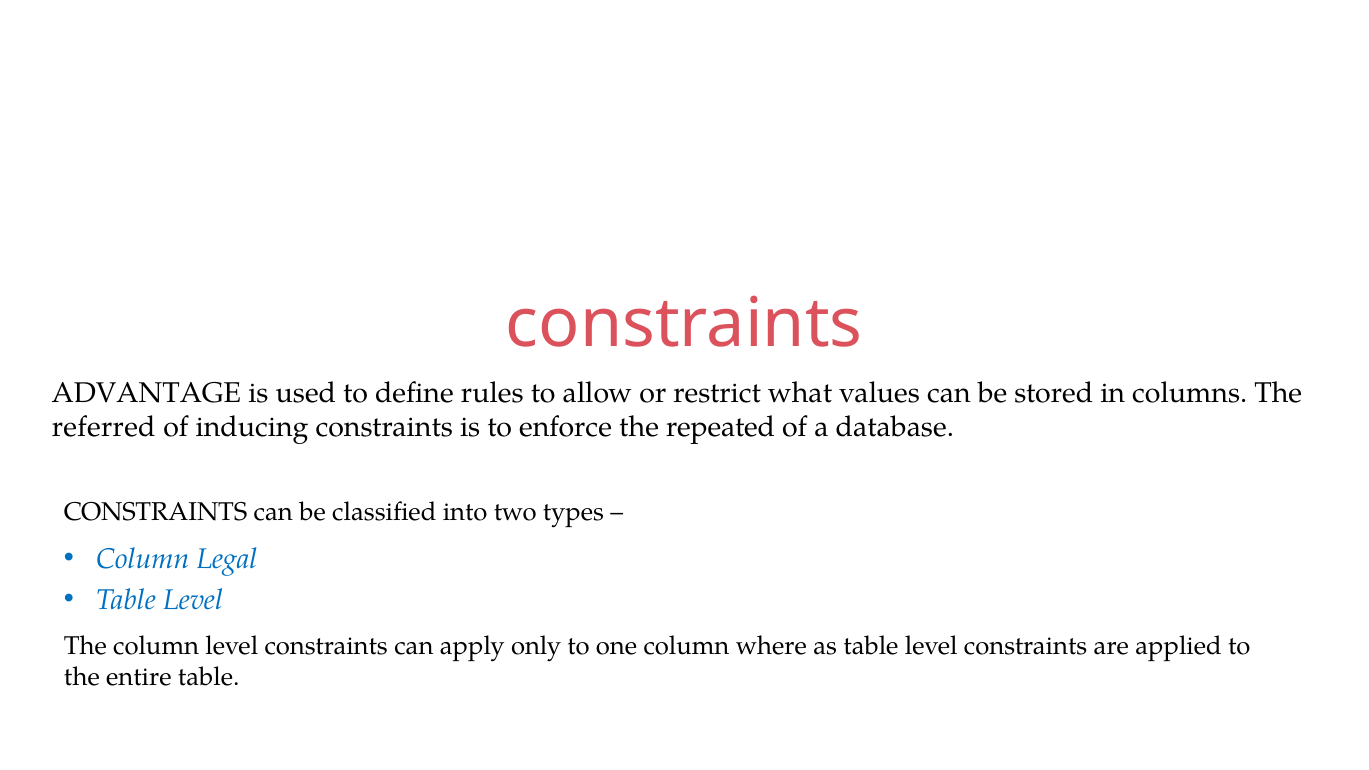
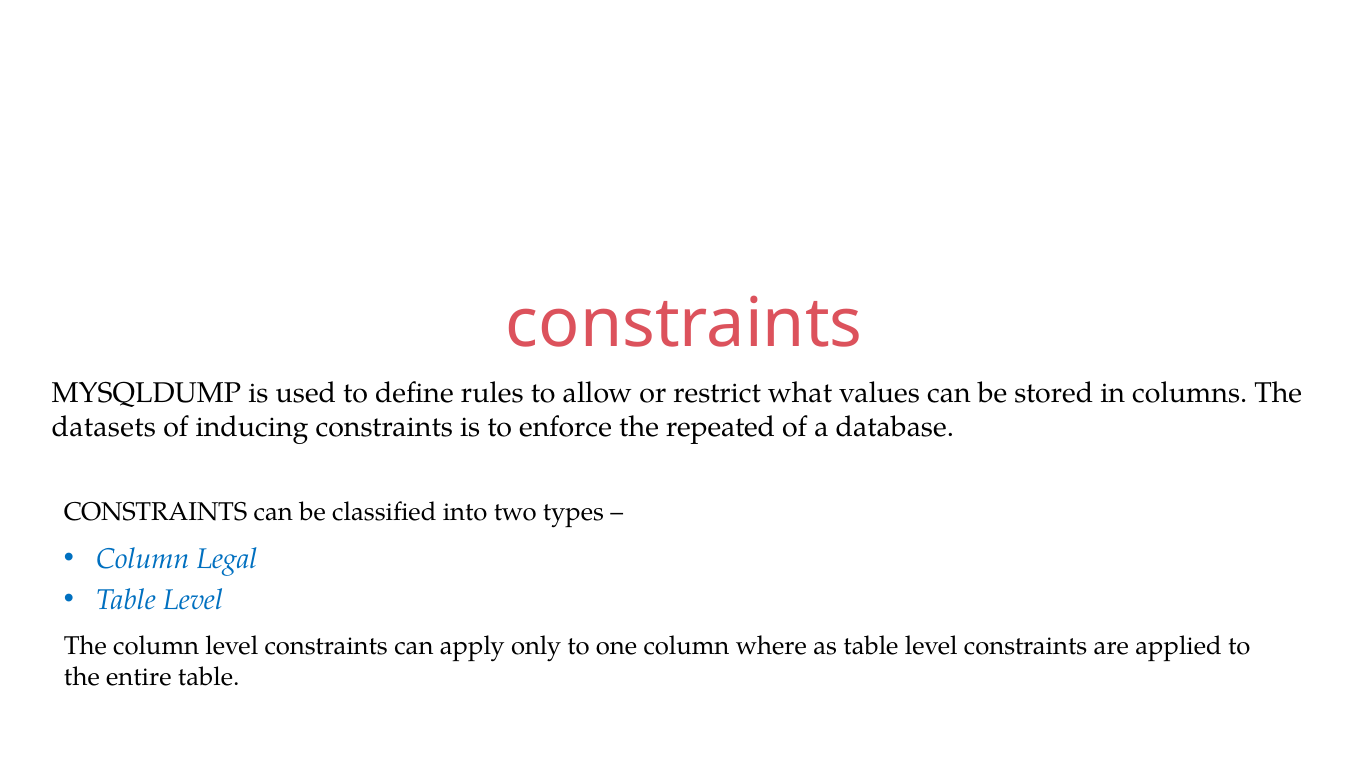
ADVANTAGE: ADVANTAGE -> MYSQLDUMP
referred: referred -> datasets
